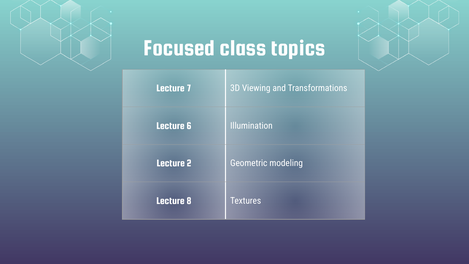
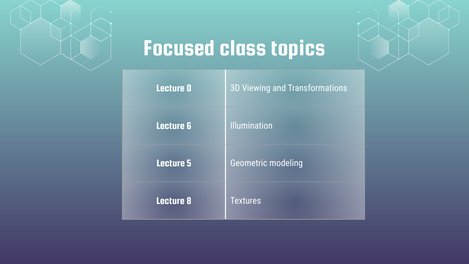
7: 7 -> 0
2: 2 -> 5
